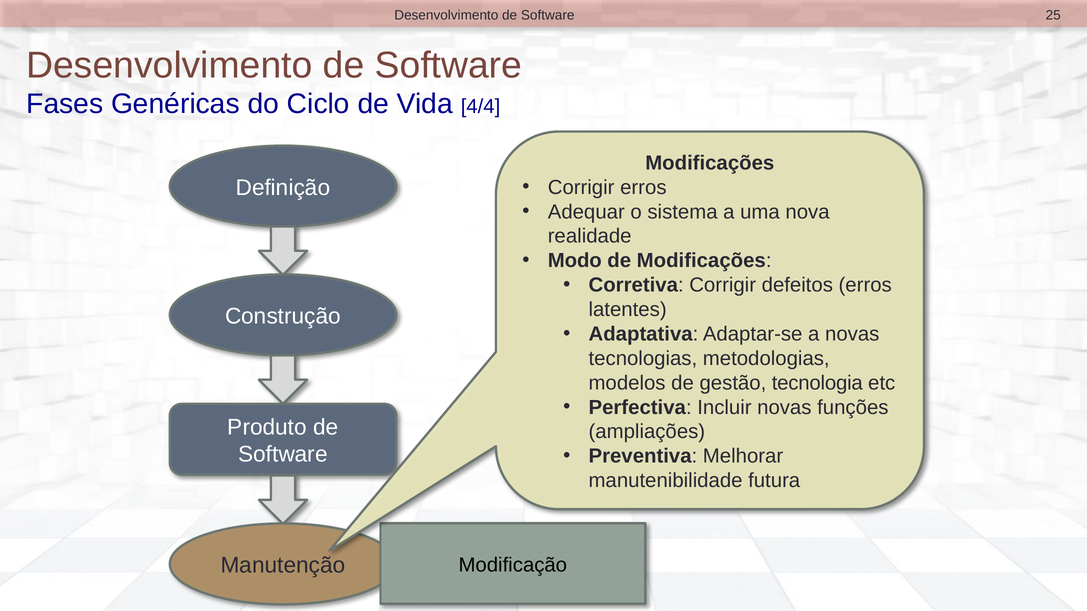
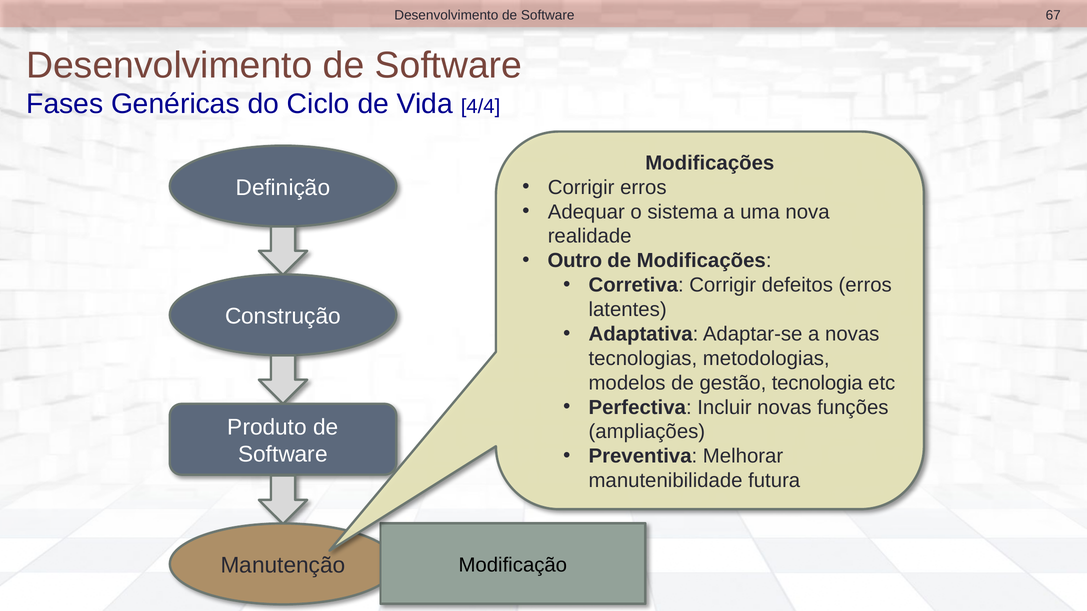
25: 25 -> 67
Modo: Modo -> Outro
